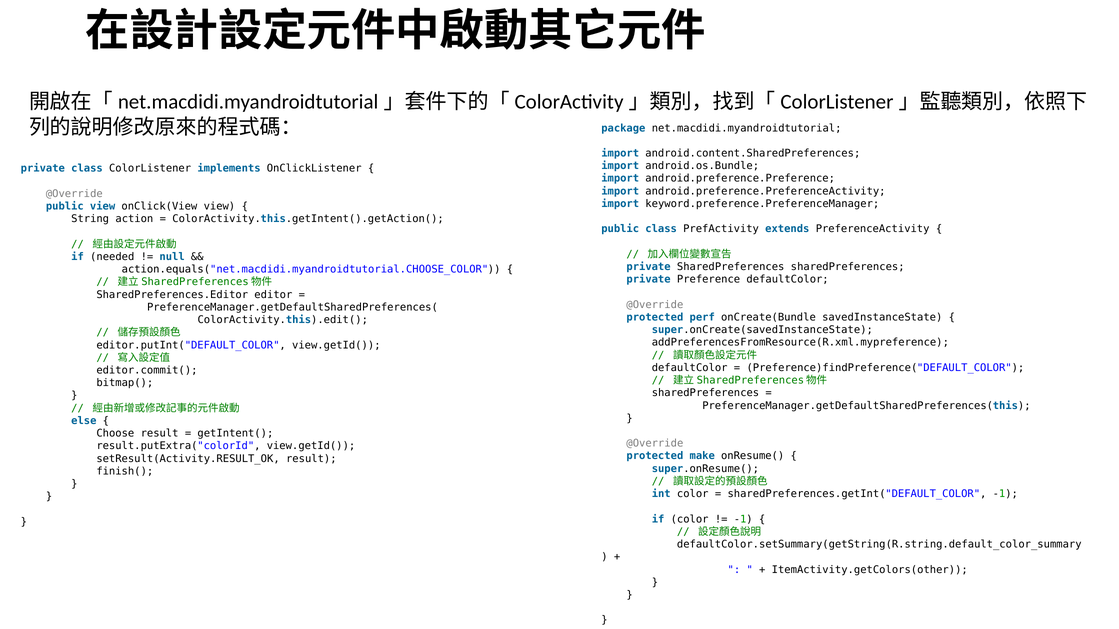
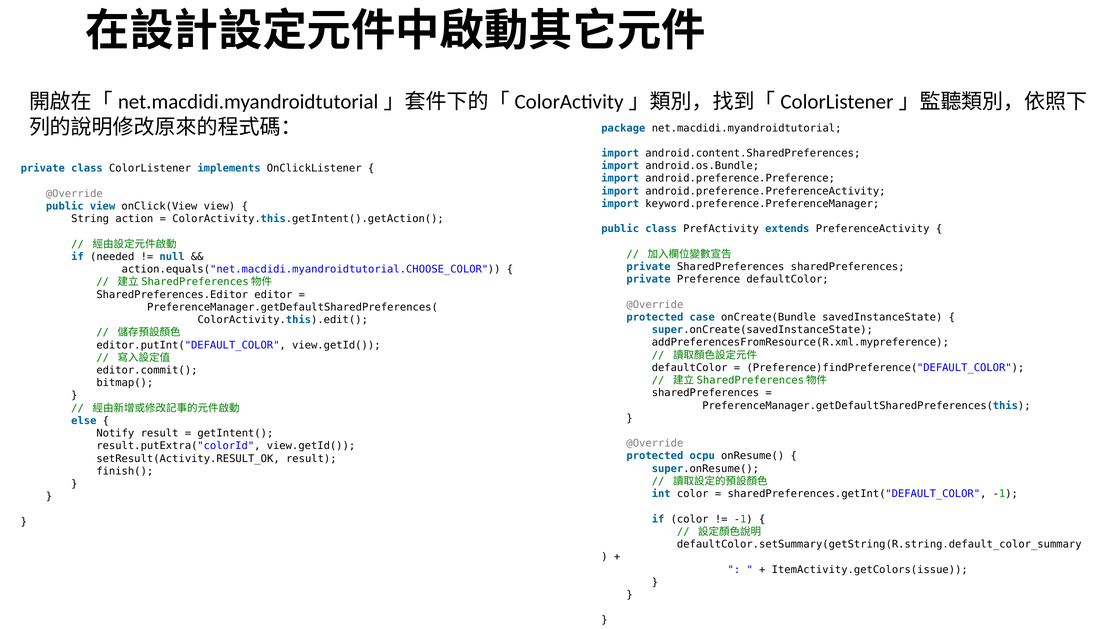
perf: perf -> case
Choose: Choose -> Notify
make: make -> ocpu
ItemActivity.getColors(other: ItemActivity.getColors(other -> ItemActivity.getColors(issue
